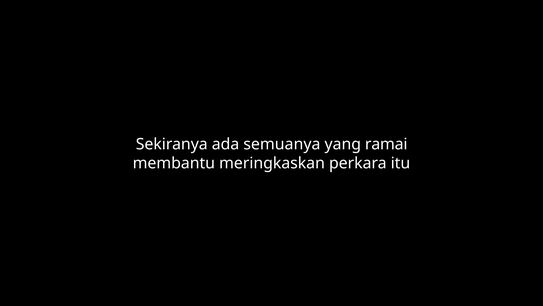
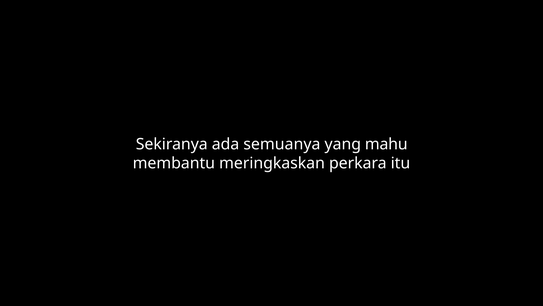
ramai: ramai -> mahu
